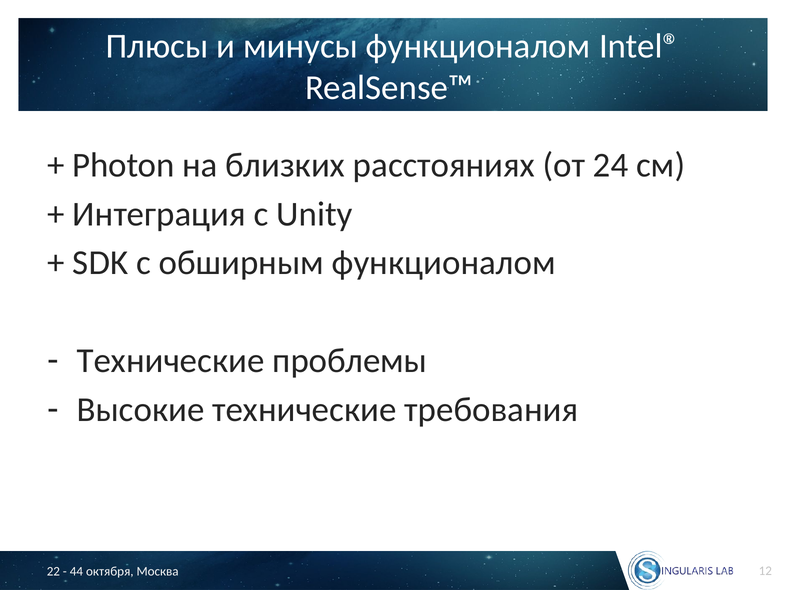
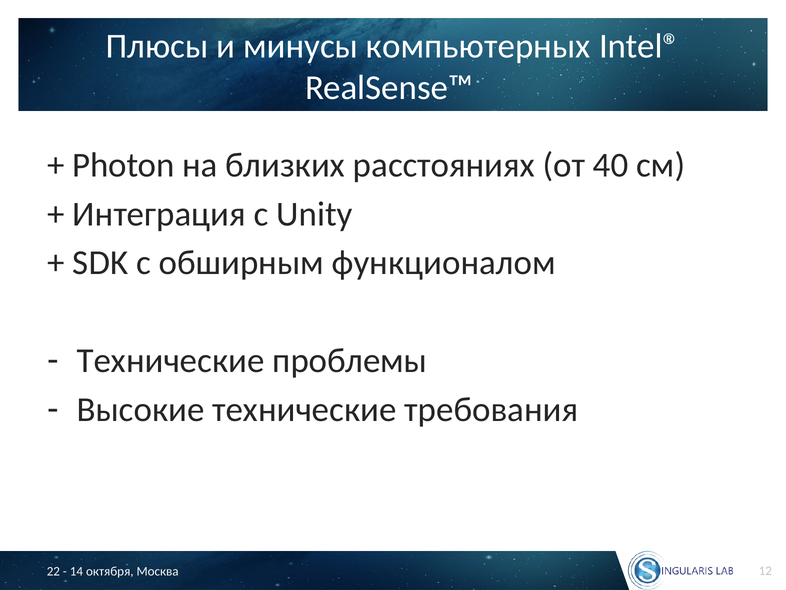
минусы функционалом: функционалом -> компьютерных
24: 24 -> 40
44: 44 -> 14
